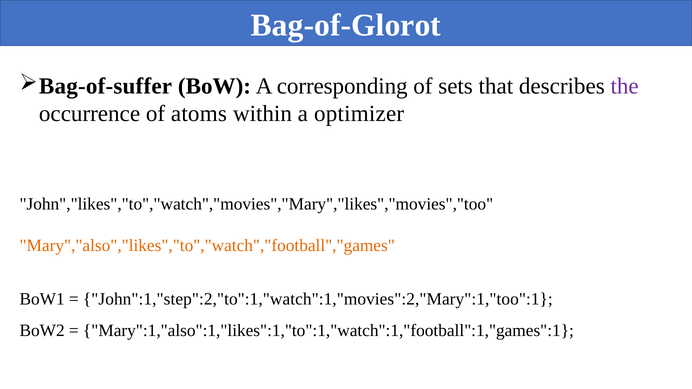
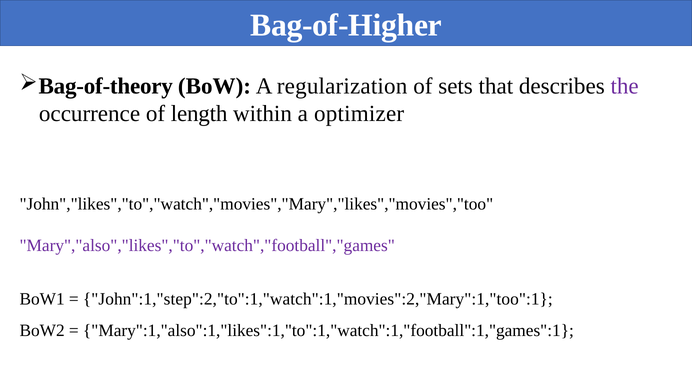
Bag-of-Glorot: Bag-of-Glorot -> Bag-of-Higher
Bag-of-suffer: Bag-of-suffer -> Bag-of-theory
corresponding: corresponding -> regularization
atoms: atoms -> length
Mary","also","likes","to","watch","football","games colour: orange -> purple
